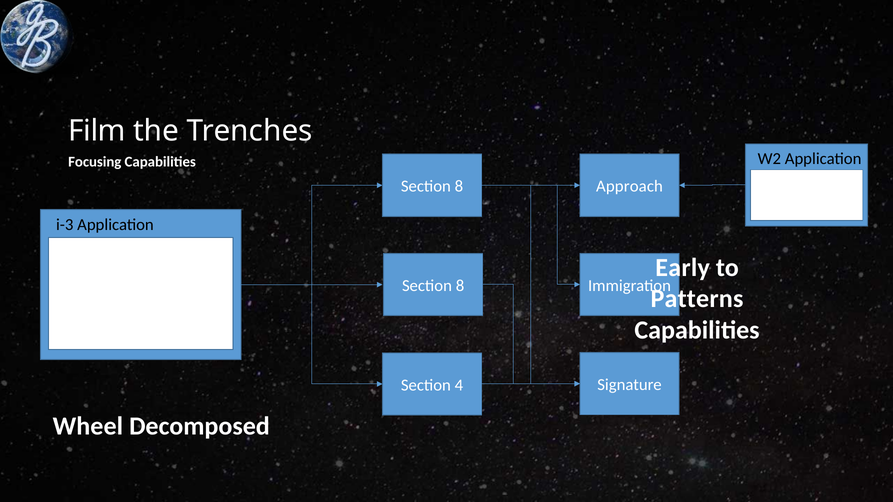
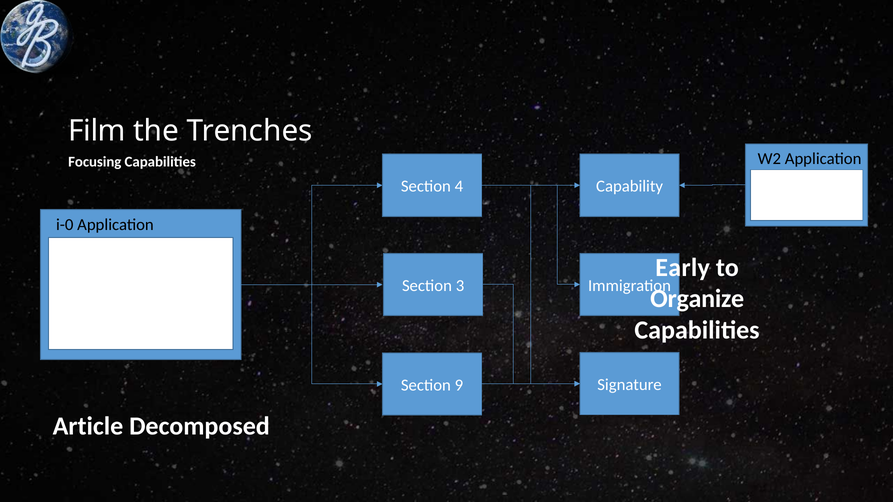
8 at (459, 187): 8 -> 4
Approach: Approach -> Capability
i-3: i-3 -> i-0
8 at (460, 286): 8 -> 3
Patterns: Patterns -> Organize
4: 4 -> 9
Wheel: Wheel -> Article
